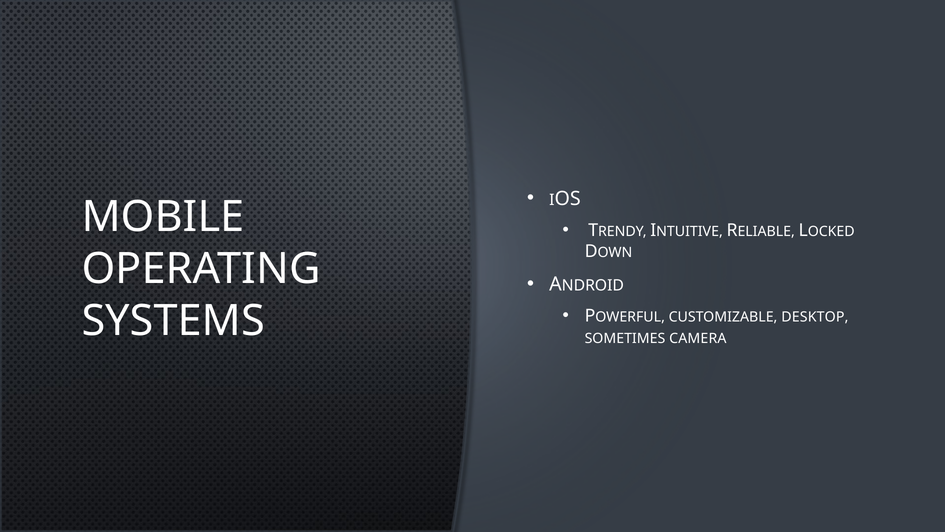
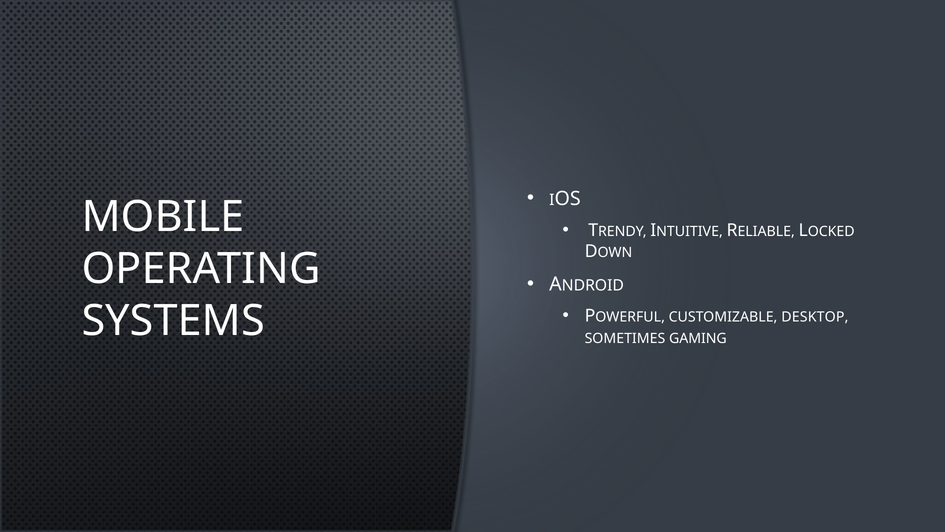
CAMERA: CAMERA -> GAMING
